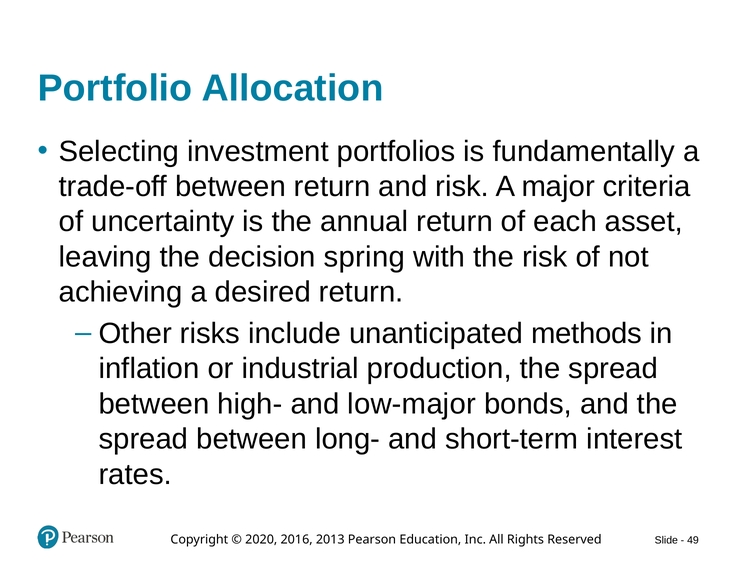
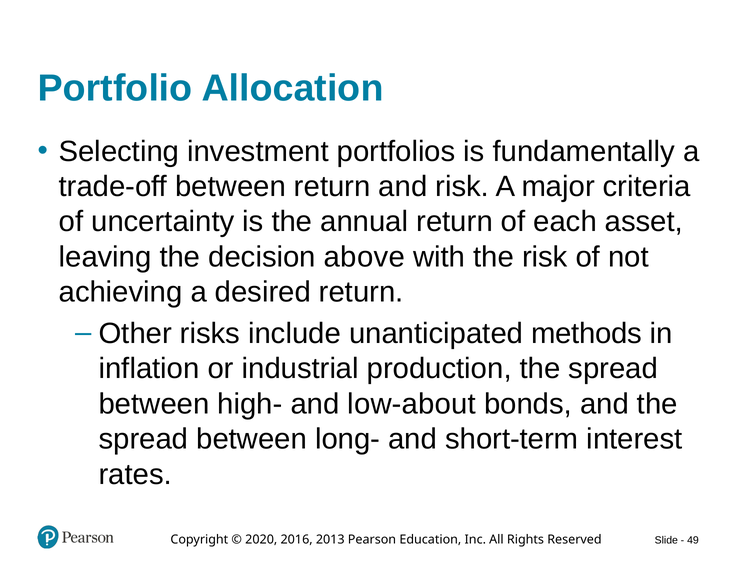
spring: spring -> above
low-major: low-major -> low-about
